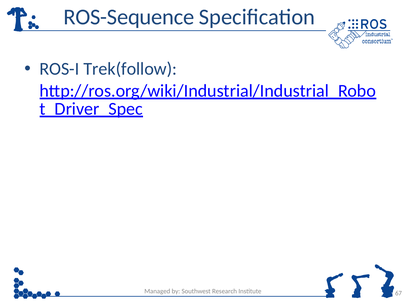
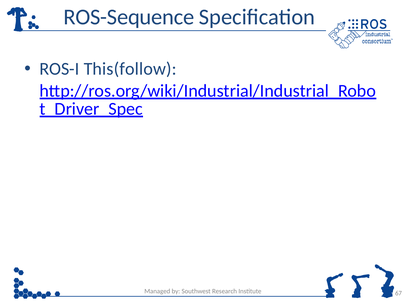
Trek(follow: Trek(follow -> This(follow
